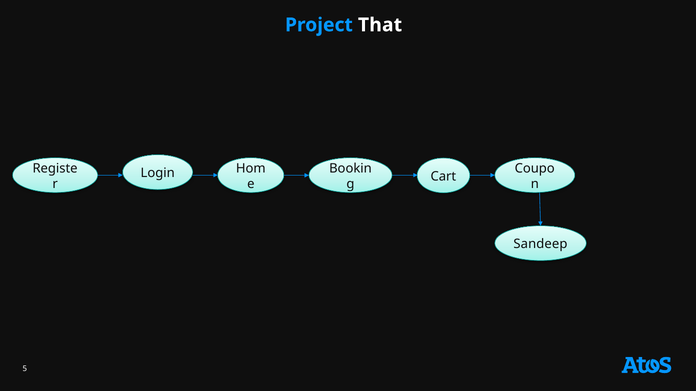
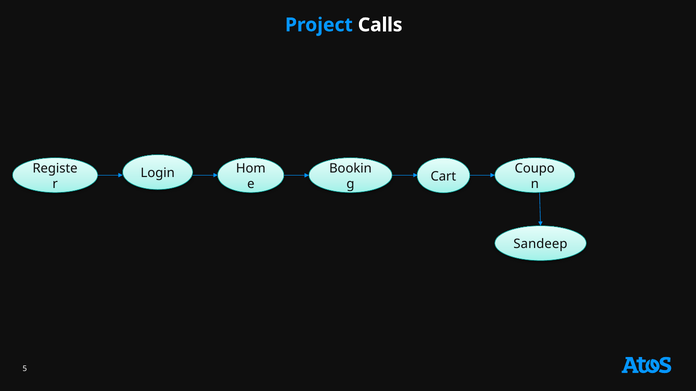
That: That -> Calls
